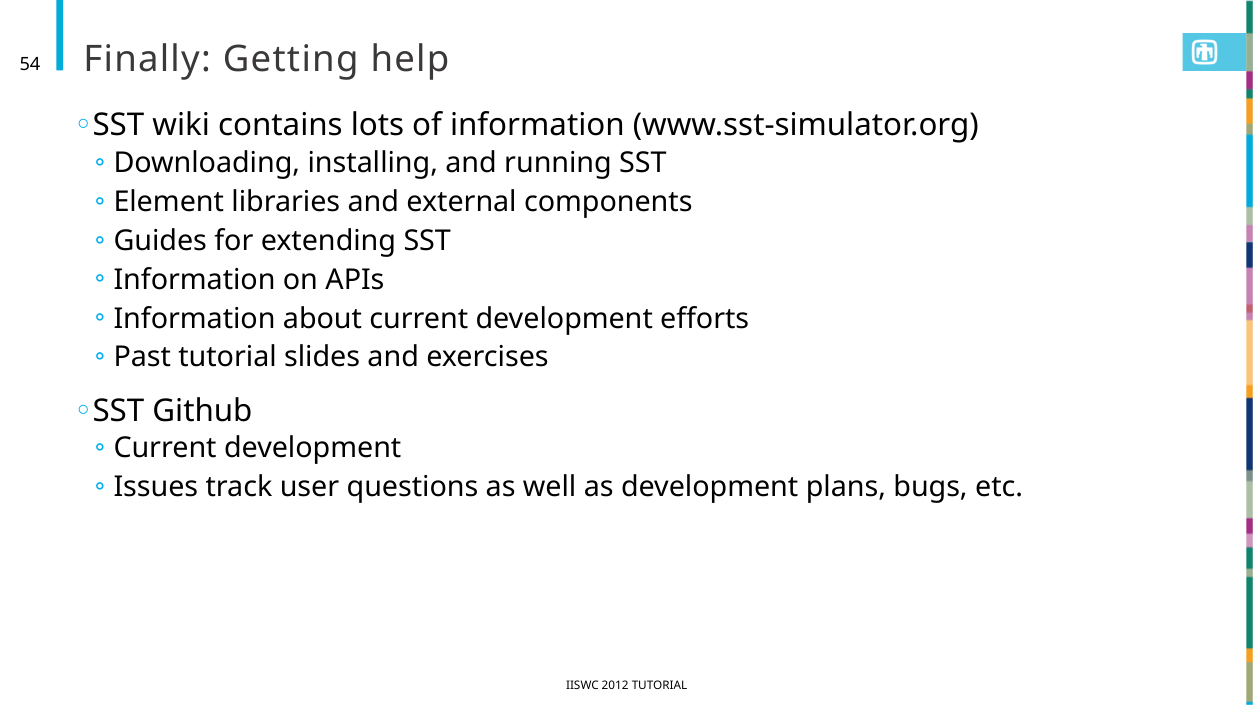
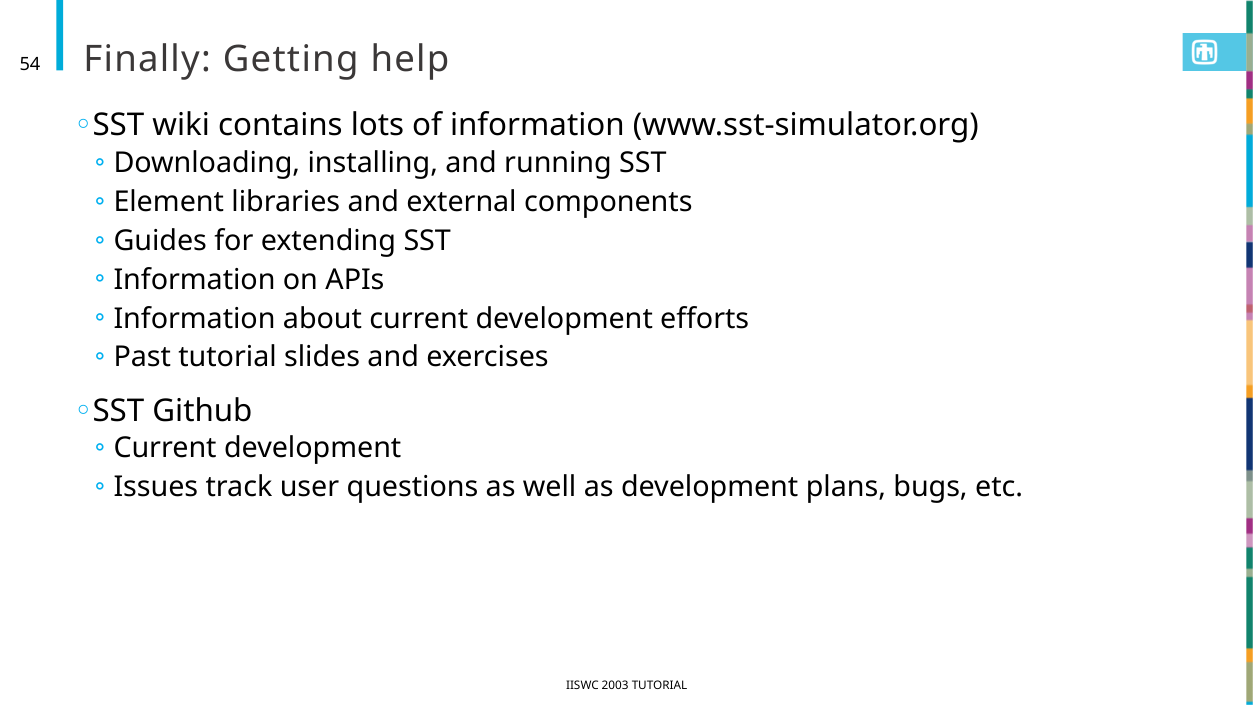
2012: 2012 -> 2003
